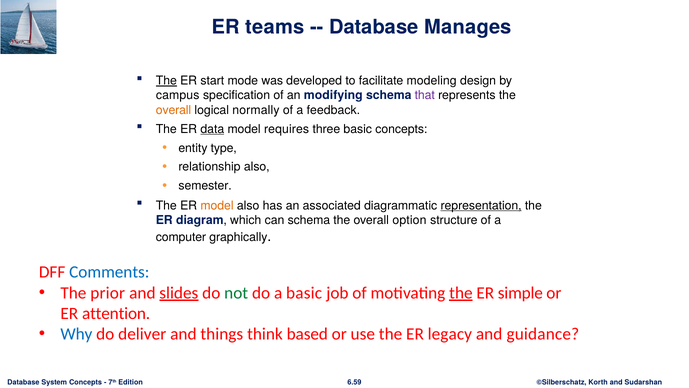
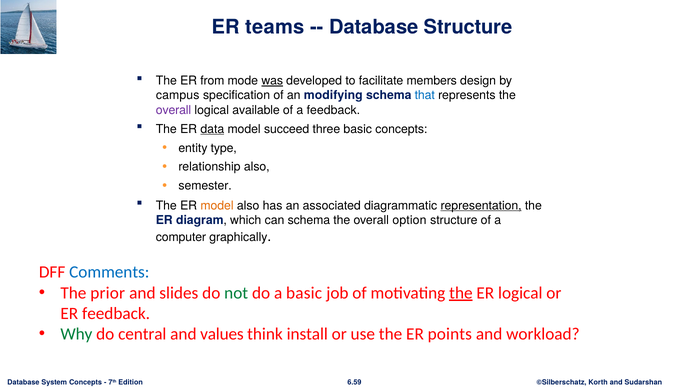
Database Manages: Manages -> Structure
The at (166, 81) underline: present -> none
start: start -> from
was underline: none -> present
modeling: modeling -> members
that colour: purple -> blue
overall at (174, 110) colour: orange -> purple
normally: normally -> available
requires: requires -> succeed
slides underline: present -> none
ER simple: simple -> logical
ER attention: attention -> feedback
Why colour: blue -> green
deliver: deliver -> central
things: things -> values
based: based -> install
legacy: legacy -> points
guidance: guidance -> workload
